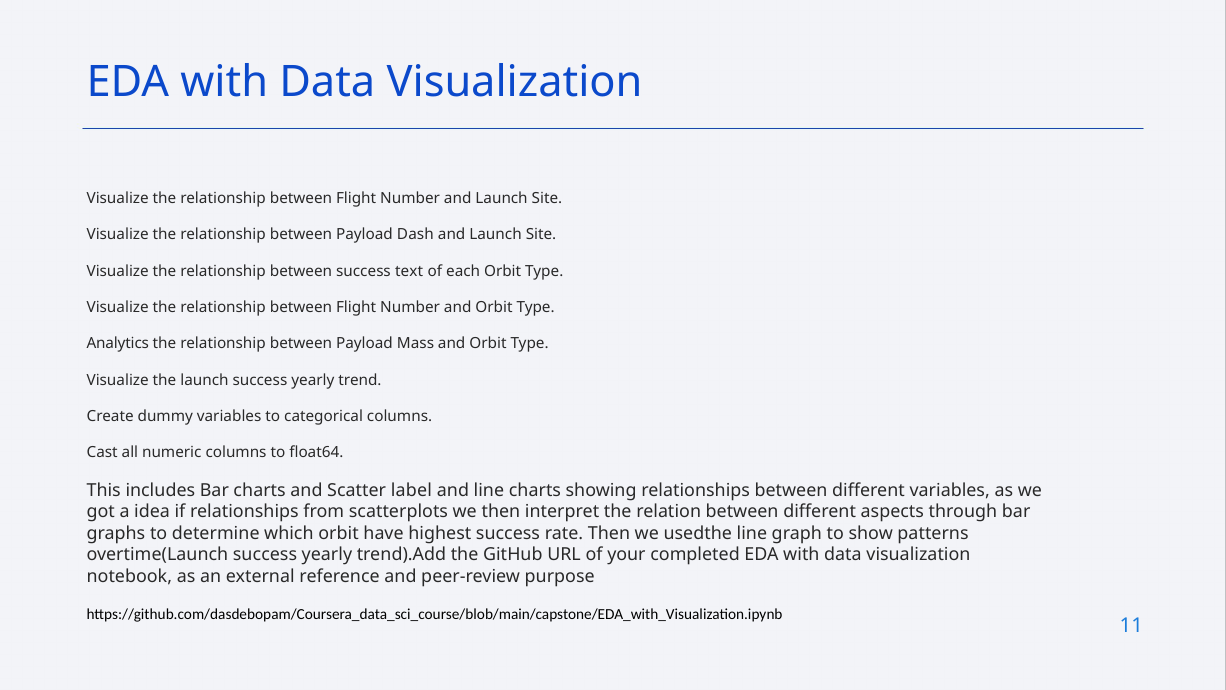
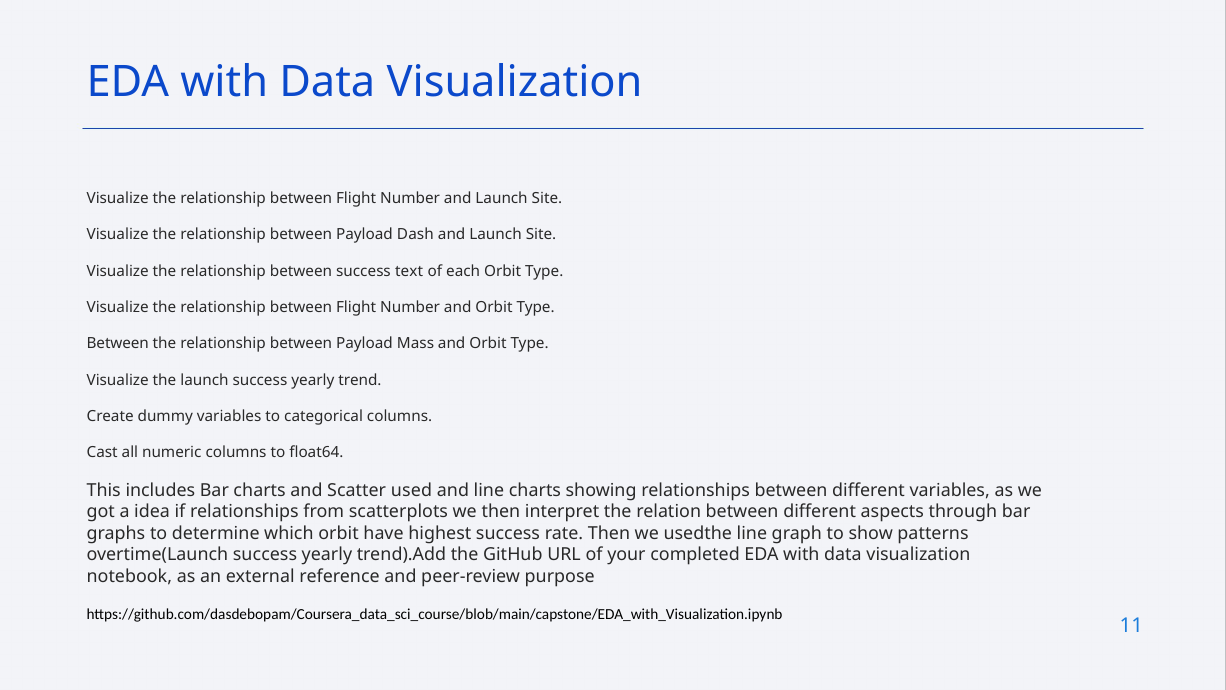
Analytics at (118, 344): Analytics -> Between
label: label -> used
